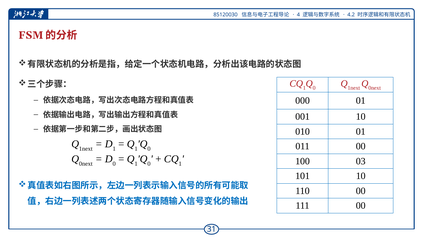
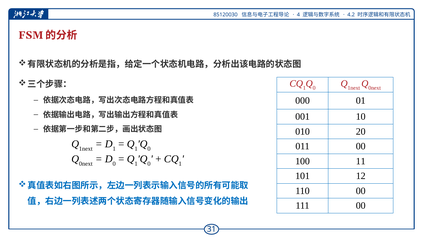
010 01: 01 -> 20
03: 03 -> 11
101 10: 10 -> 12
